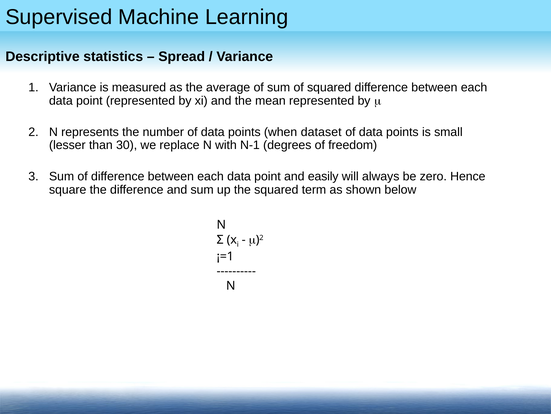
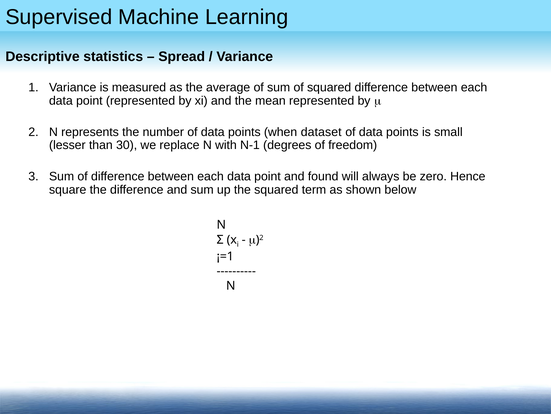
easily: easily -> found
